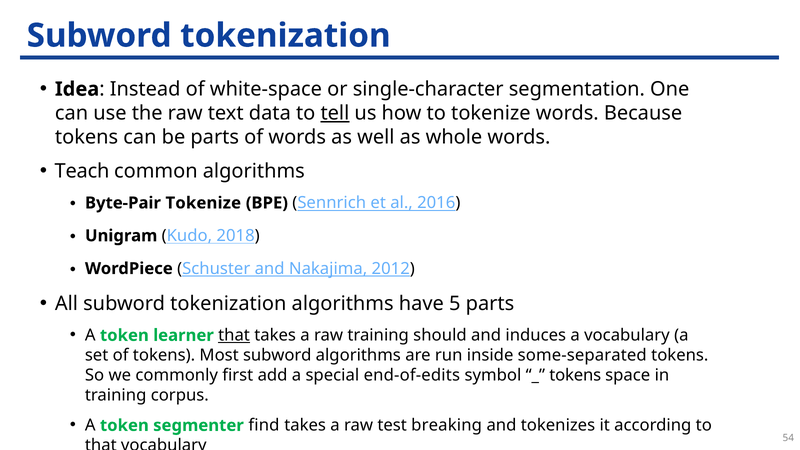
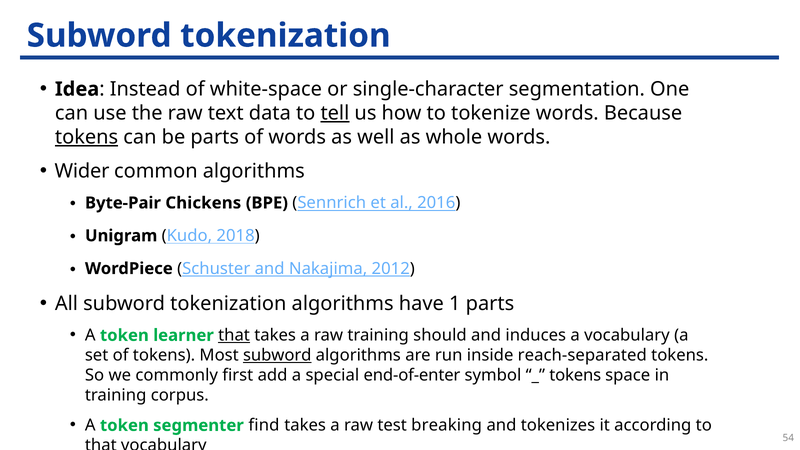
tokens at (87, 137) underline: none -> present
Teach: Teach -> Wider
Byte-Pair Tokenize: Tokenize -> Chickens
5: 5 -> 1
subword at (277, 355) underline: none -> present
some-separated: some-separated -> reach-separated
end-of-edits: end-of-edits -> end-of-enter
